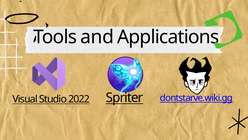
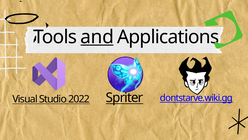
and underline: none -> present
